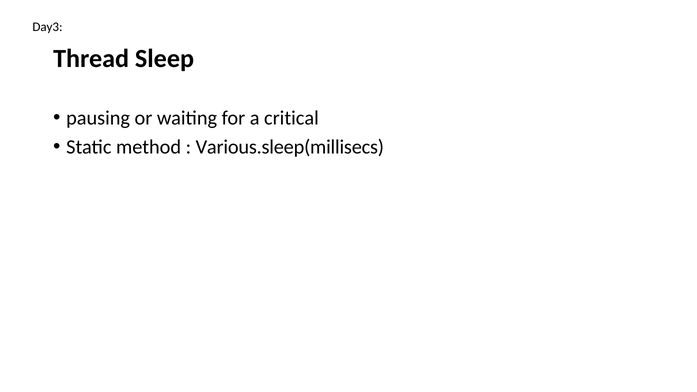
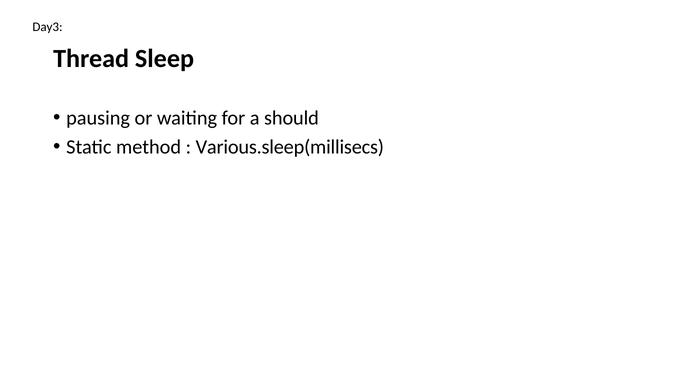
critical: critical -> should
